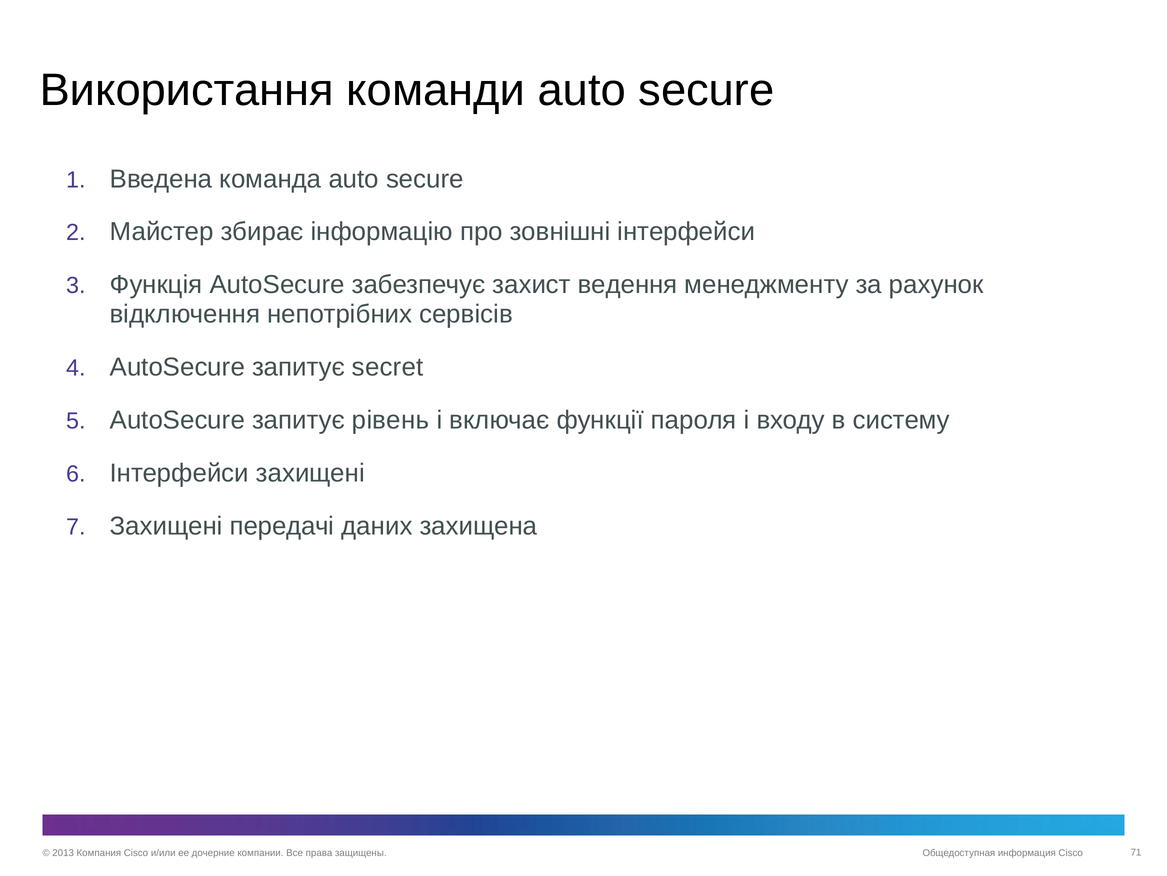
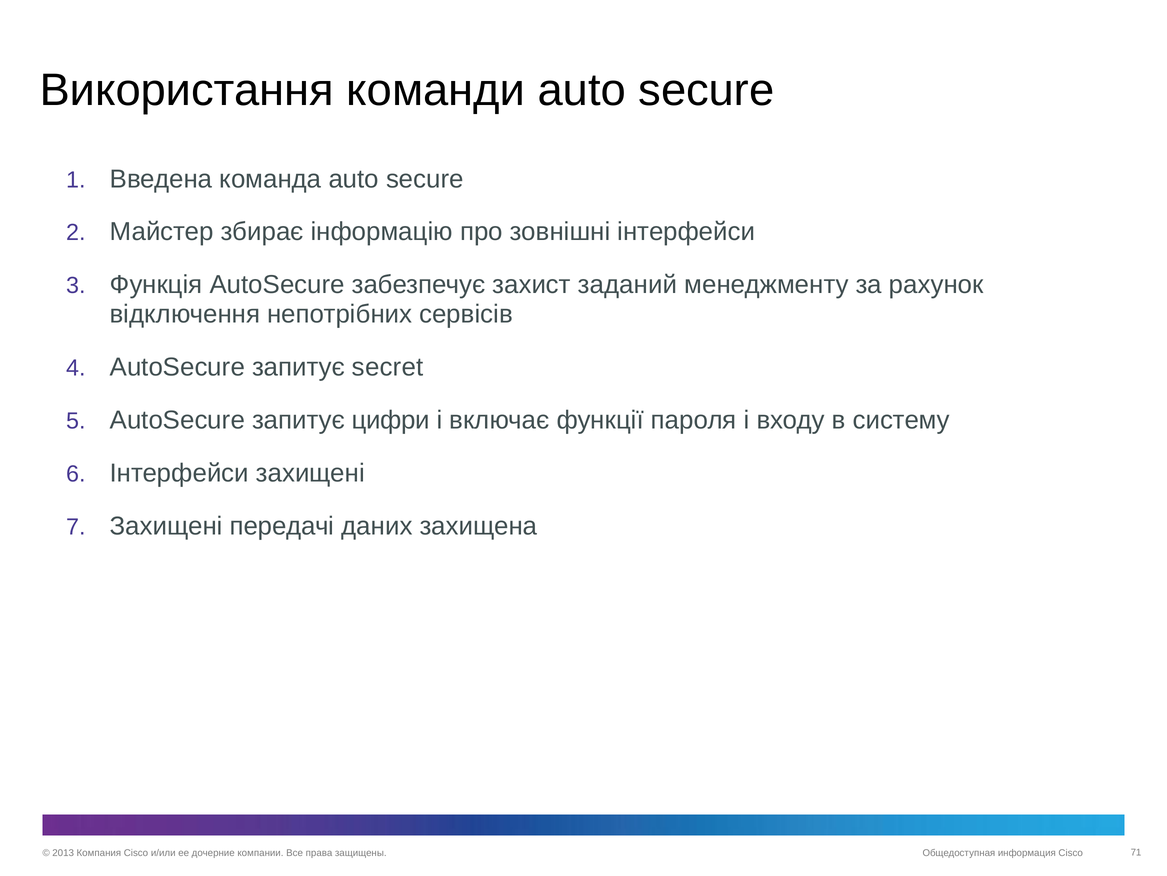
ведення: ведення -> заданий
рівень: рівень -> цифри
